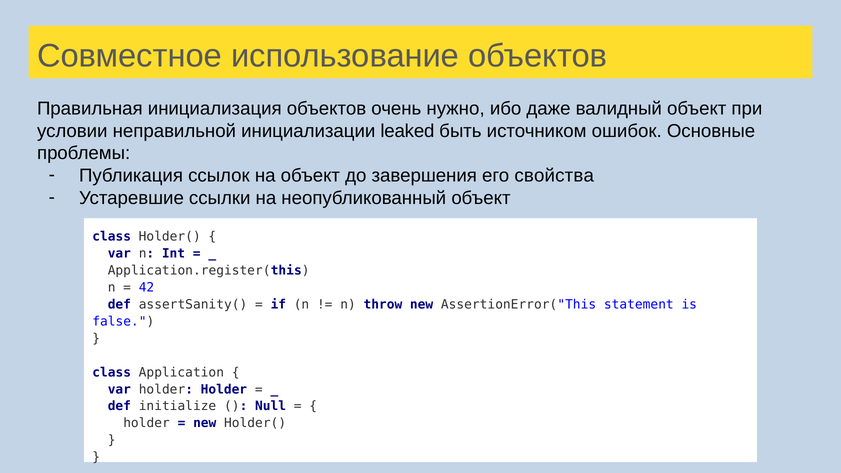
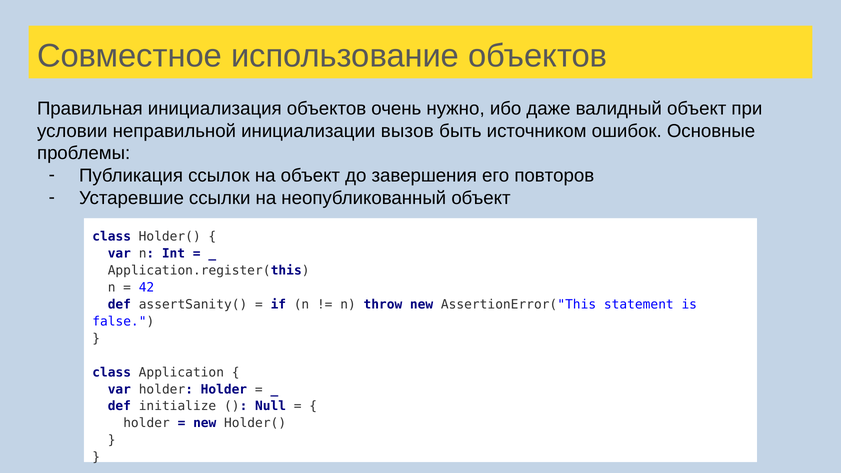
leaked: leaked -> вызов
свойства: свойства -> повторов
